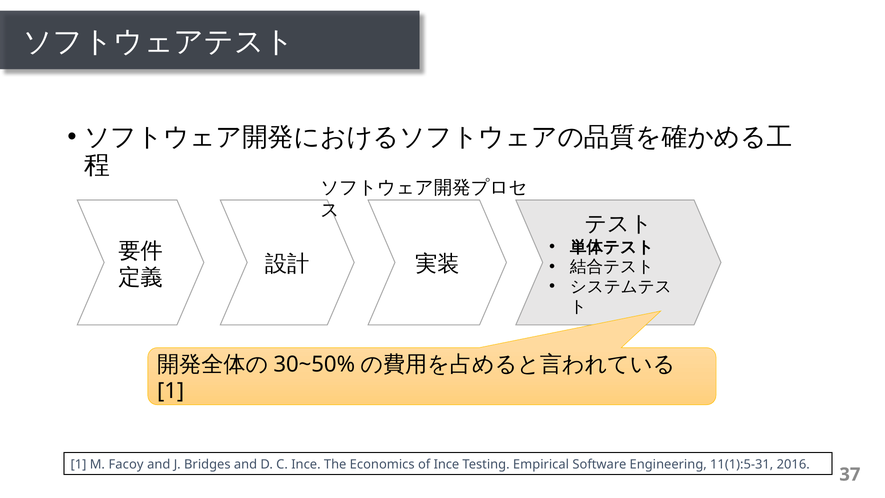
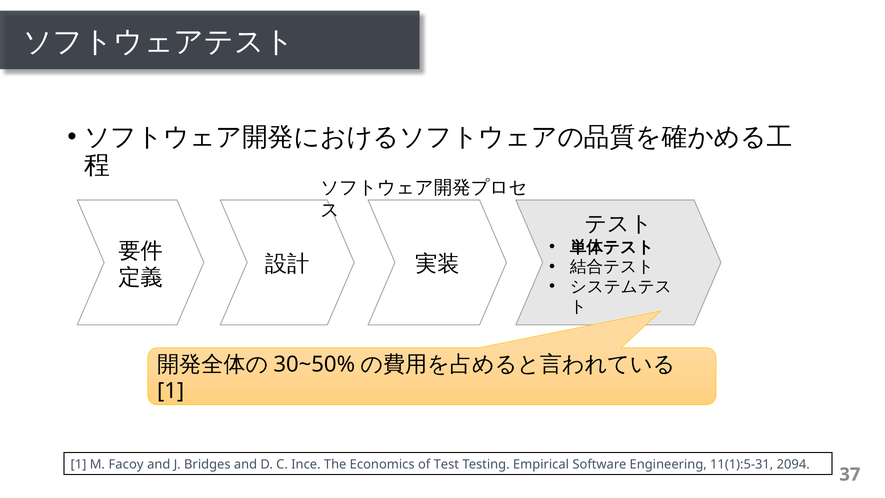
of Ince: Ince -> Test
2016: 2016 -> 2094
